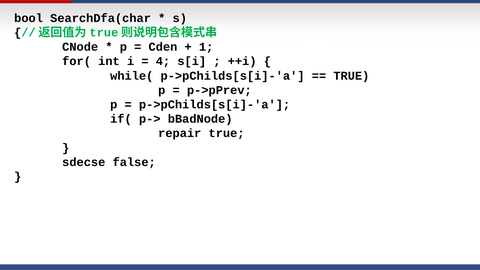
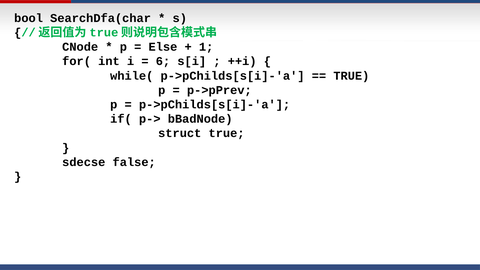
Cden: Cden -> Else
4: 4 -> 6
repair: repair -> struct
